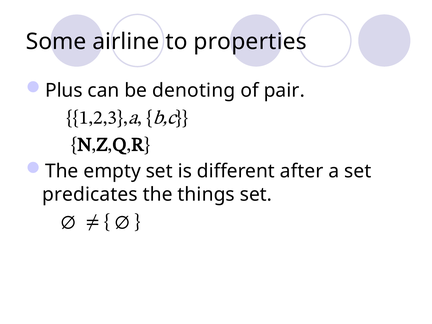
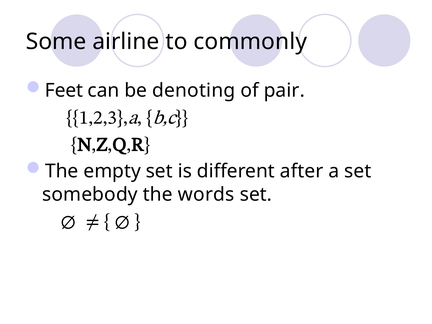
properties: properties -> commonly
Plus: Plus -> Feet
predicates: predicates -> somebody
things: things -> words
